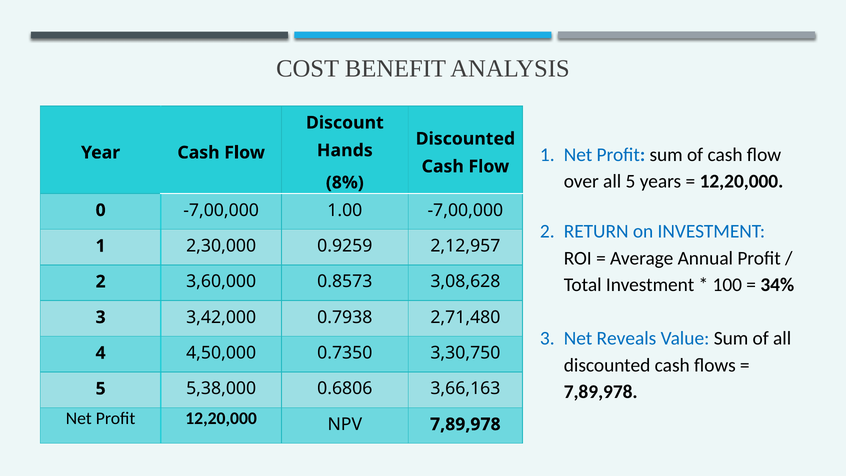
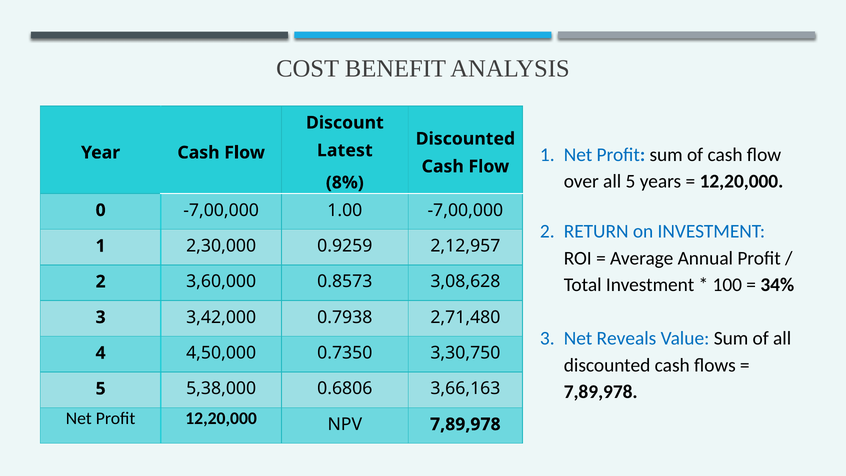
Hands: Hands -> Latest
